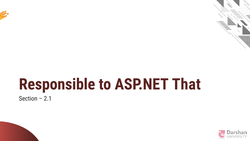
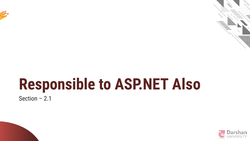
That: That -> Also
